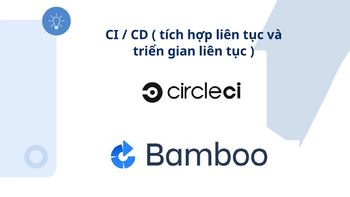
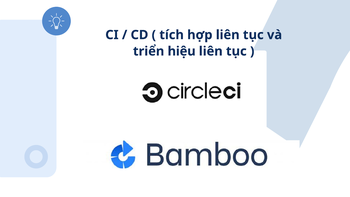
gian: gian -> hiệu
